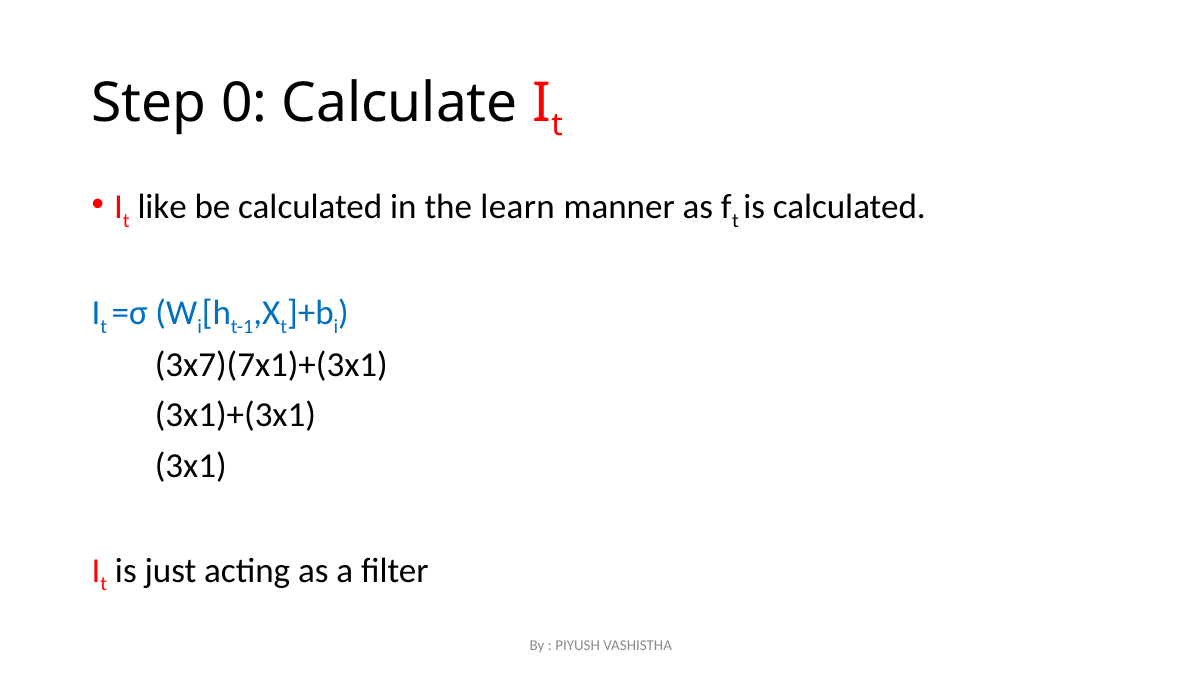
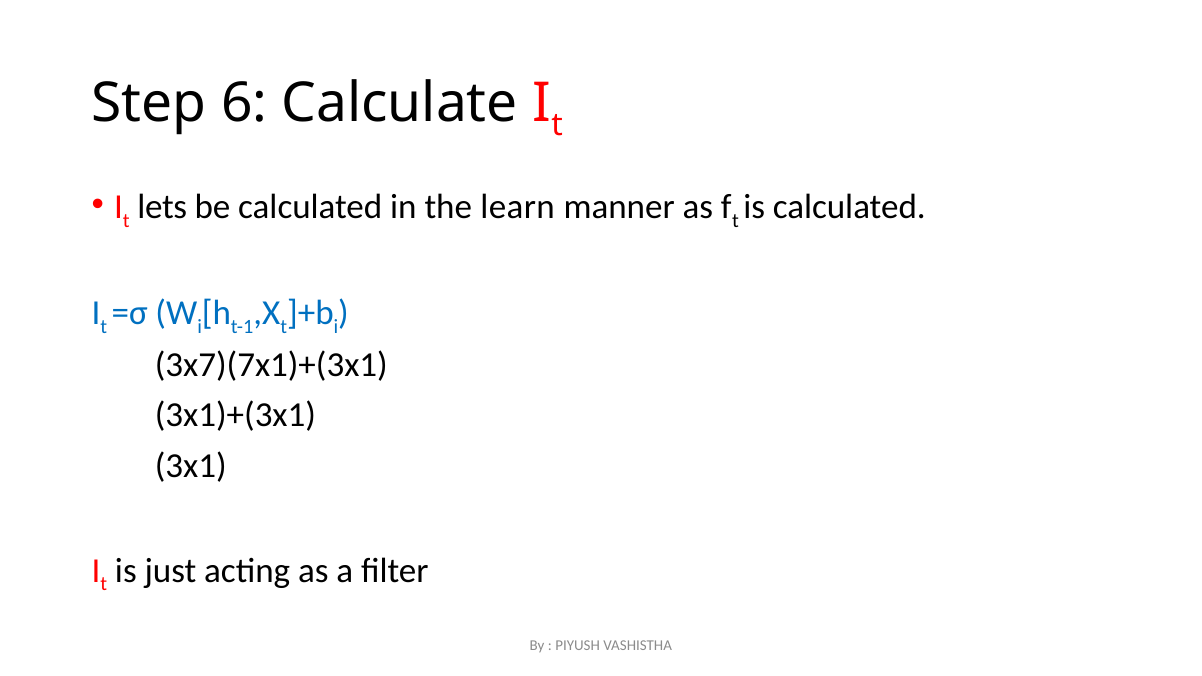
0: 0 -> 6
like: like -> lets
